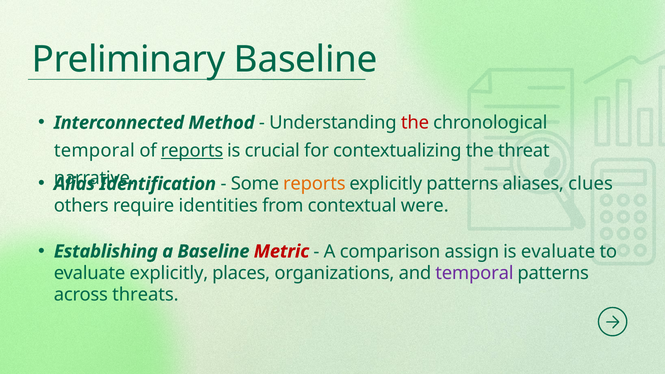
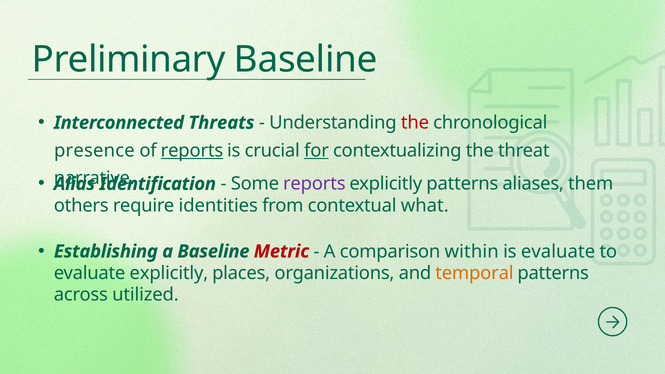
Method: Method -> Threats
temporal at (94, 150): temporal -> presence
for underline: none -> present
reports at (314, 184) colour: orange -> purple
clues: clues -> them
were: were -> what
assign: assign -> within
temporal at (474, 273) colour: purple -> orange
threats: threats -> utilized
